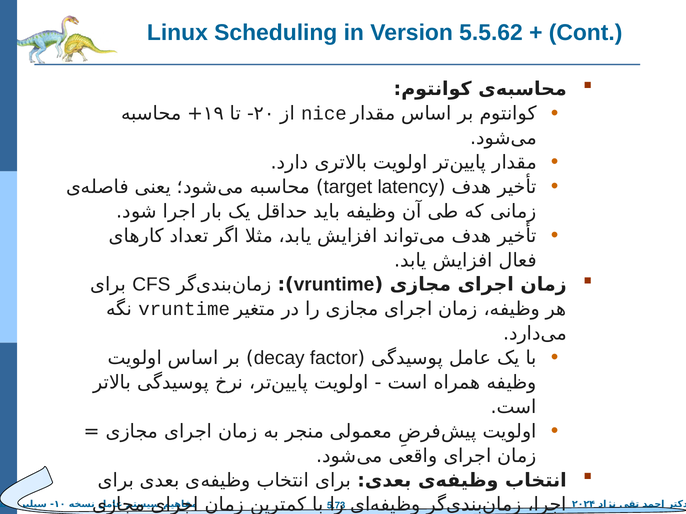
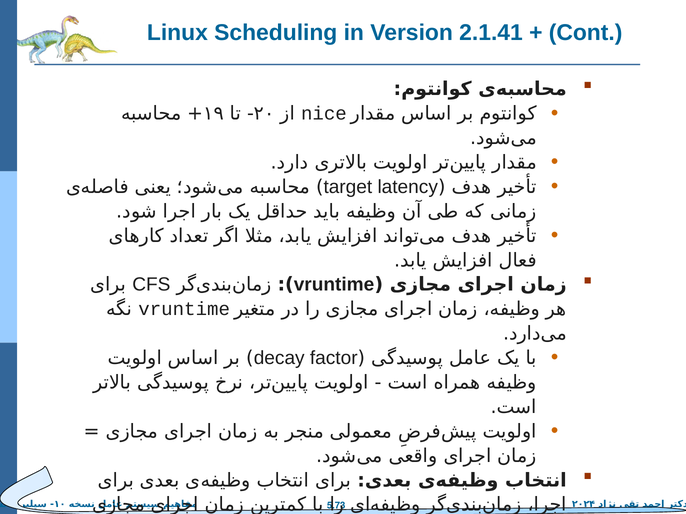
5.5.62: 5.5.62 -> 2.1.41
